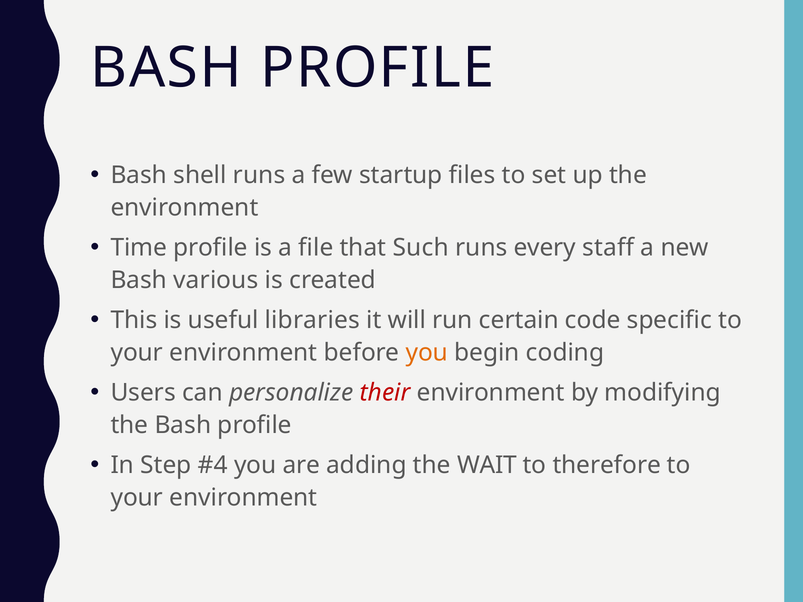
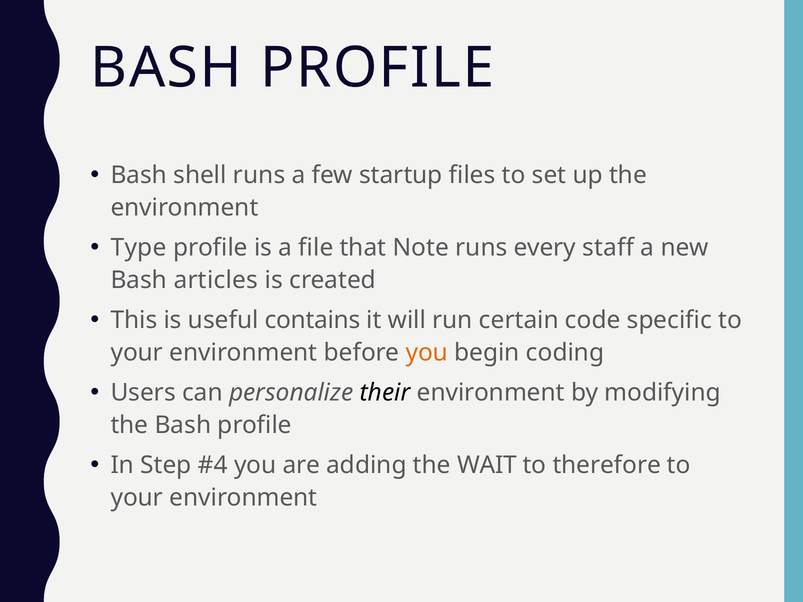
Time: Time -> Type
Such: Such -> Note
various: various -> articles
libraries: libraries -> contains
their colour: red -> black
